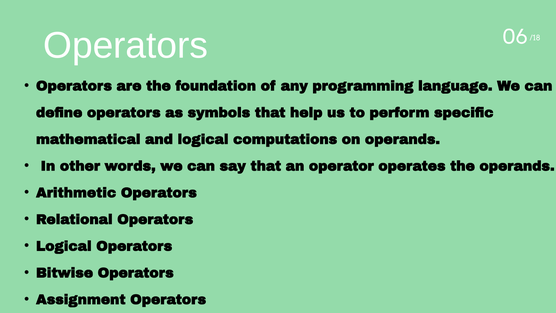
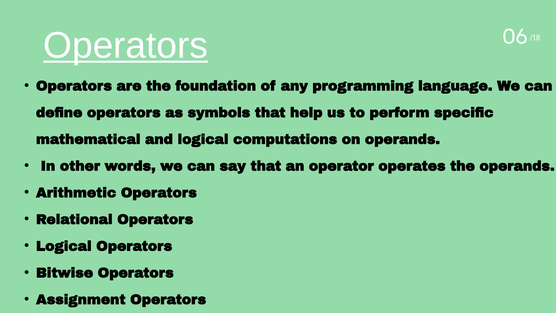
Operators at (126, 46) underline: none -> present
